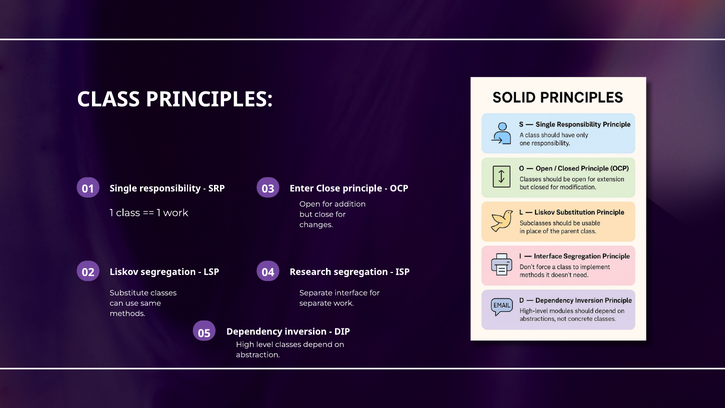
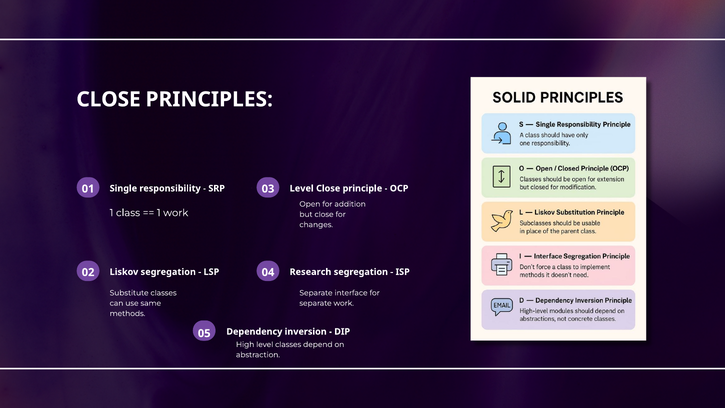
CLASS at (108, 99): CLASS -> CLOSE
SRP Enter: Enter -> Level
